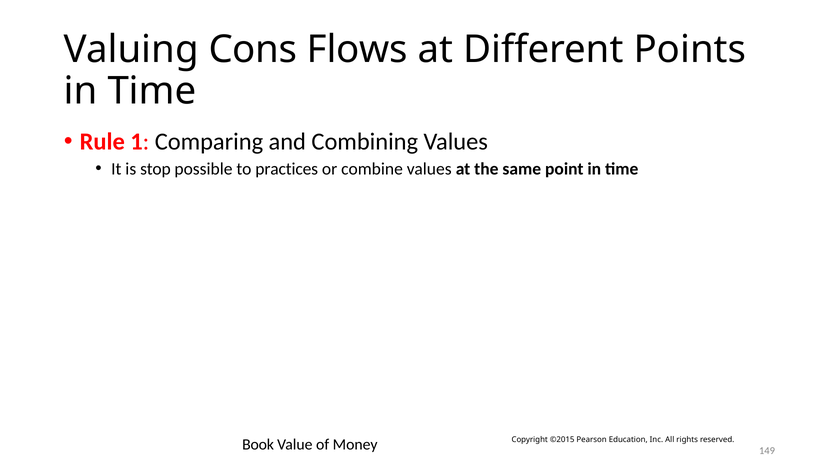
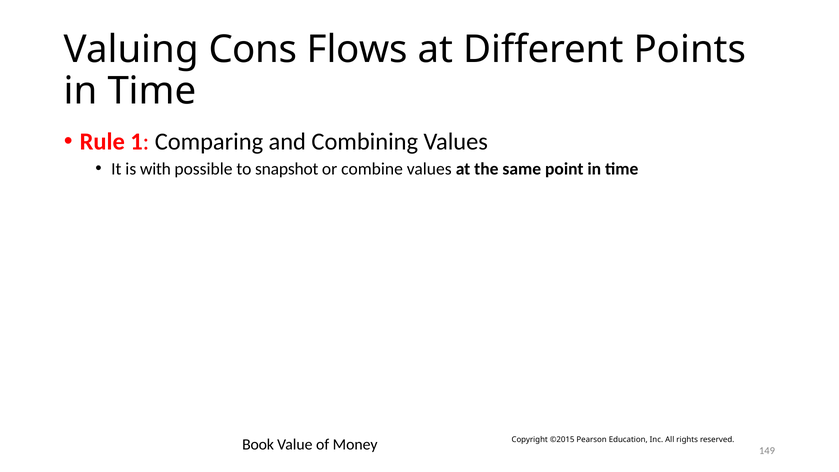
stop: stop -> with
practices: practices -> snapshot
